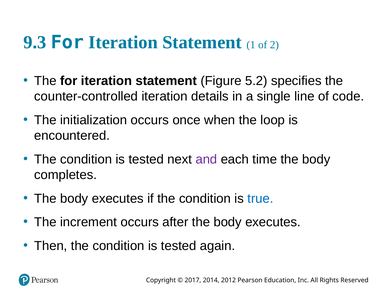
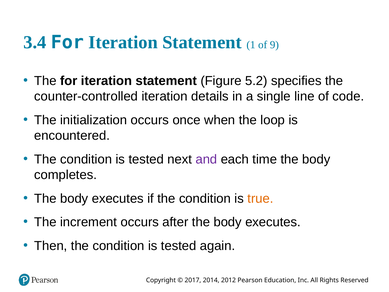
9.3: 9.3 -> 3.4
2: 2 -> 9
true colour: blue -> orange
